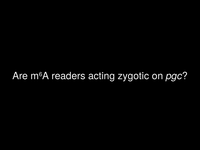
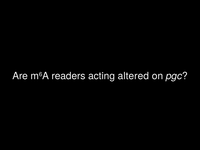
zygotic: zygotic -> altered
